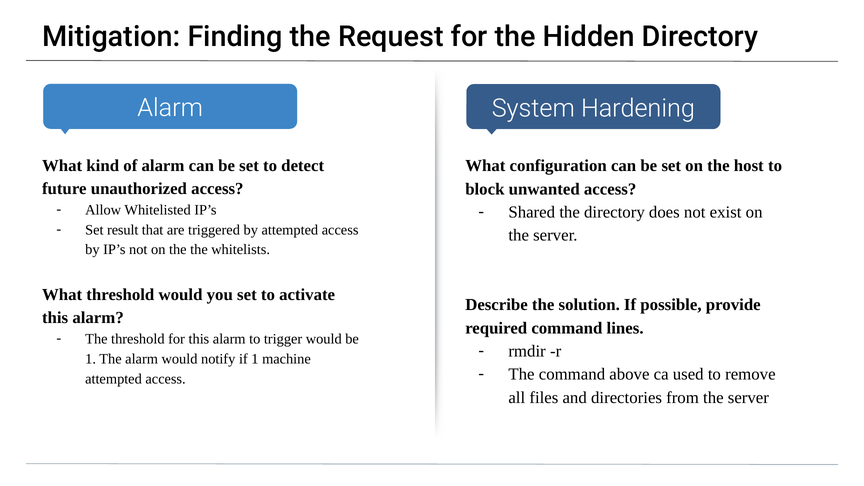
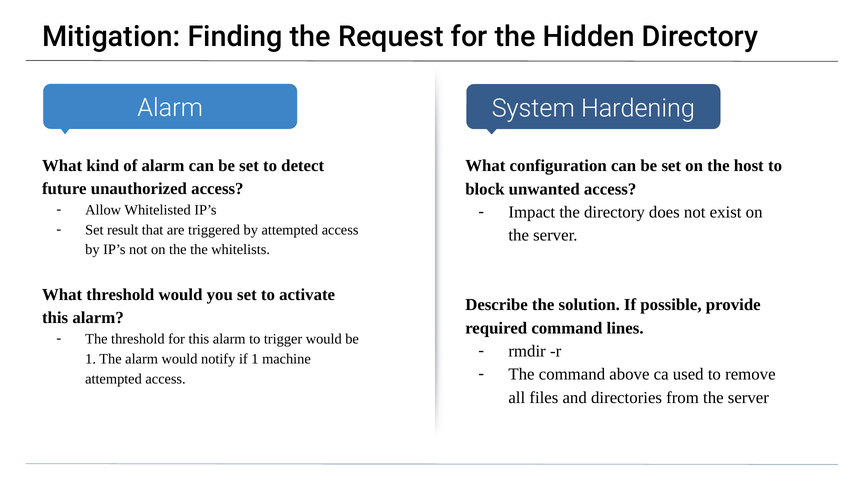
Shared: Shared -> Impact
